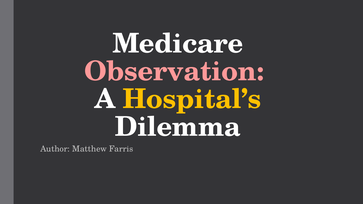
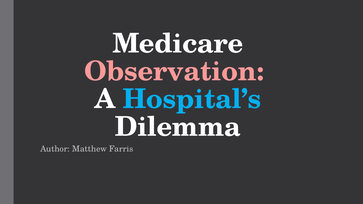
Hospital’s colour: yellow -> light blue
